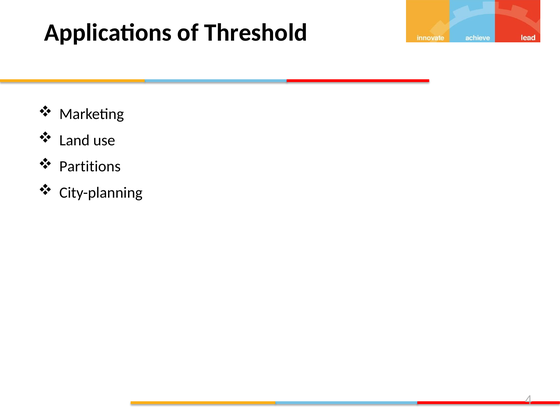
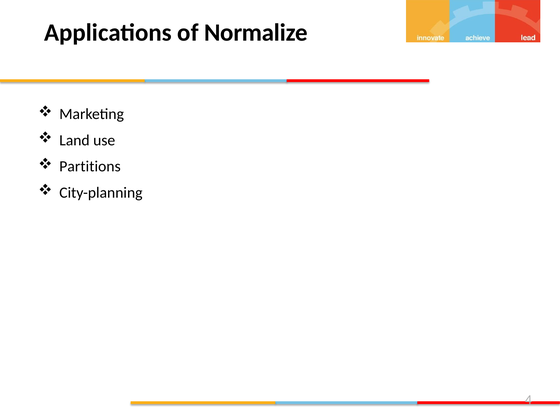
Threshold: Threshold -> Normalize
